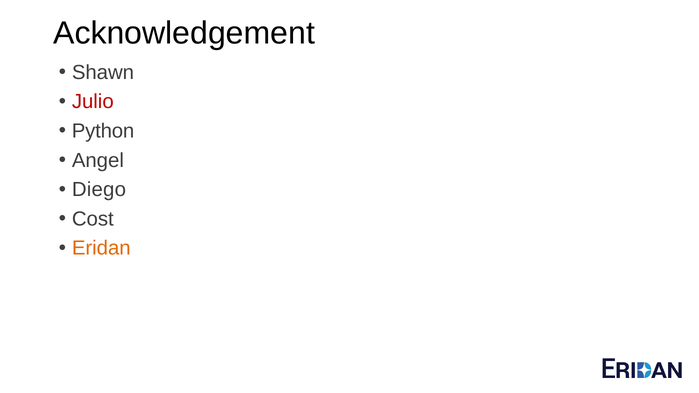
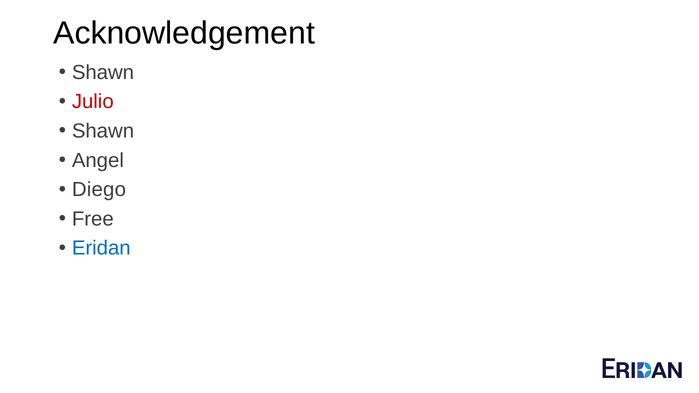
Python at (103, 131): Python -> Shawn
Cost: Cost -> Free
Eridan colour: orange -> blue
